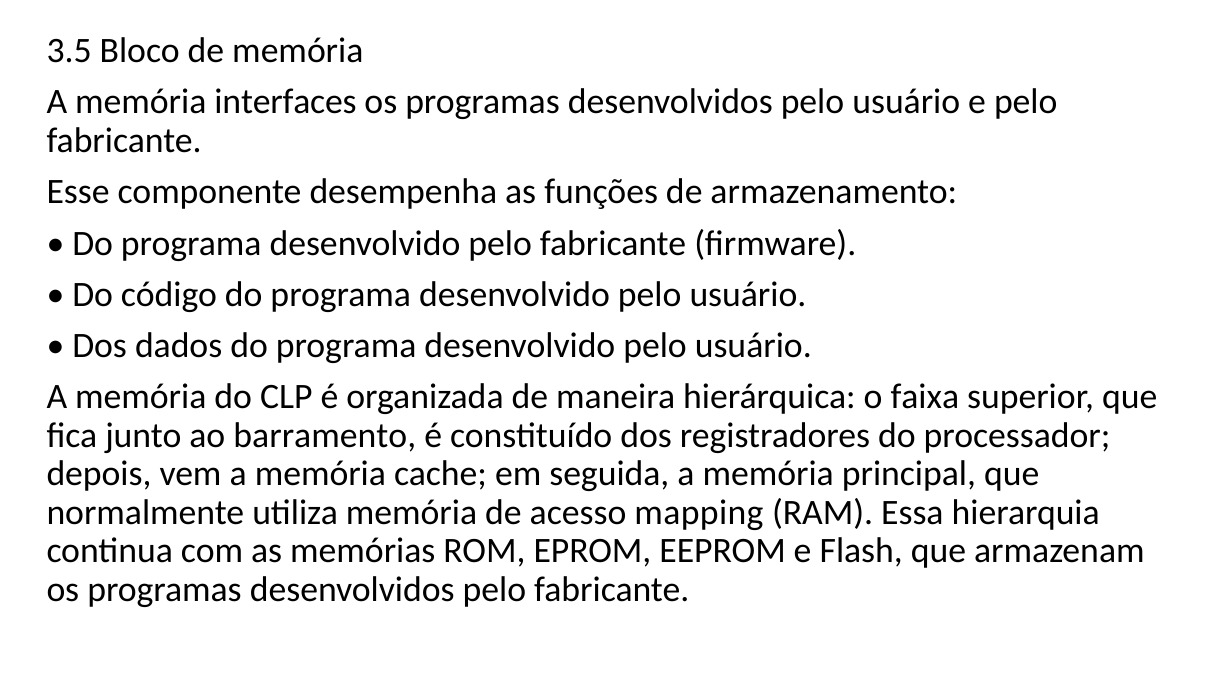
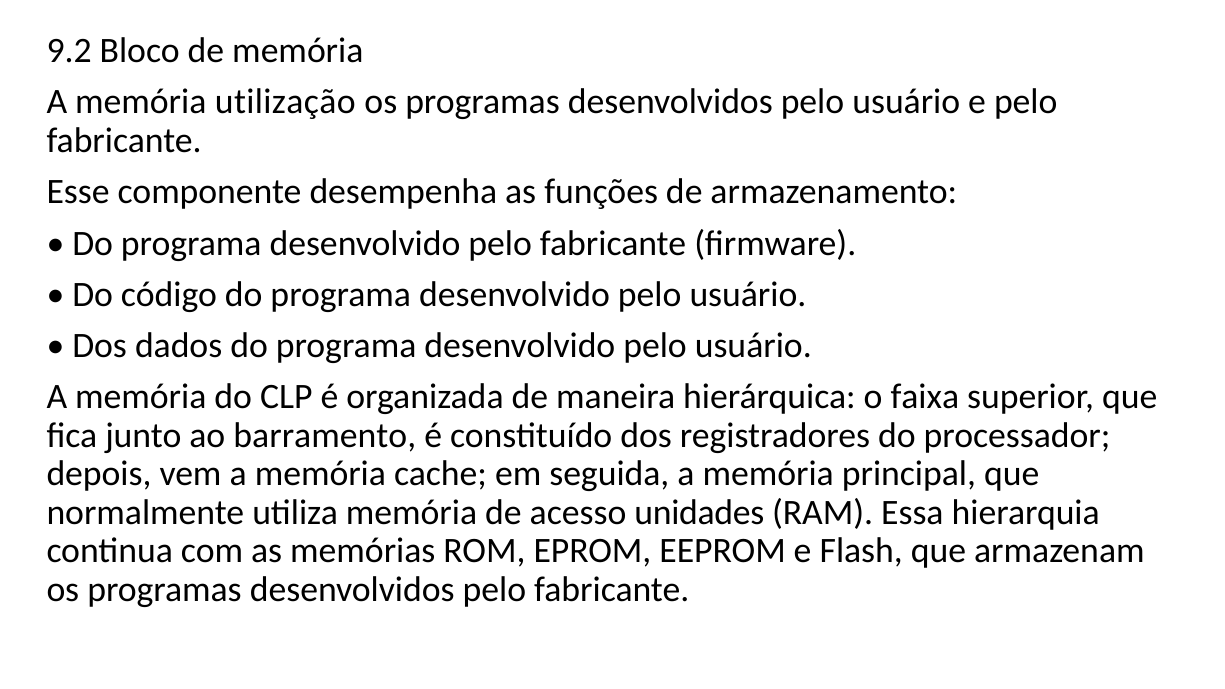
3.5: 3.5 -> 9.2
interfaces: interfaces -> utilização
mapping: mapping -> unidades
